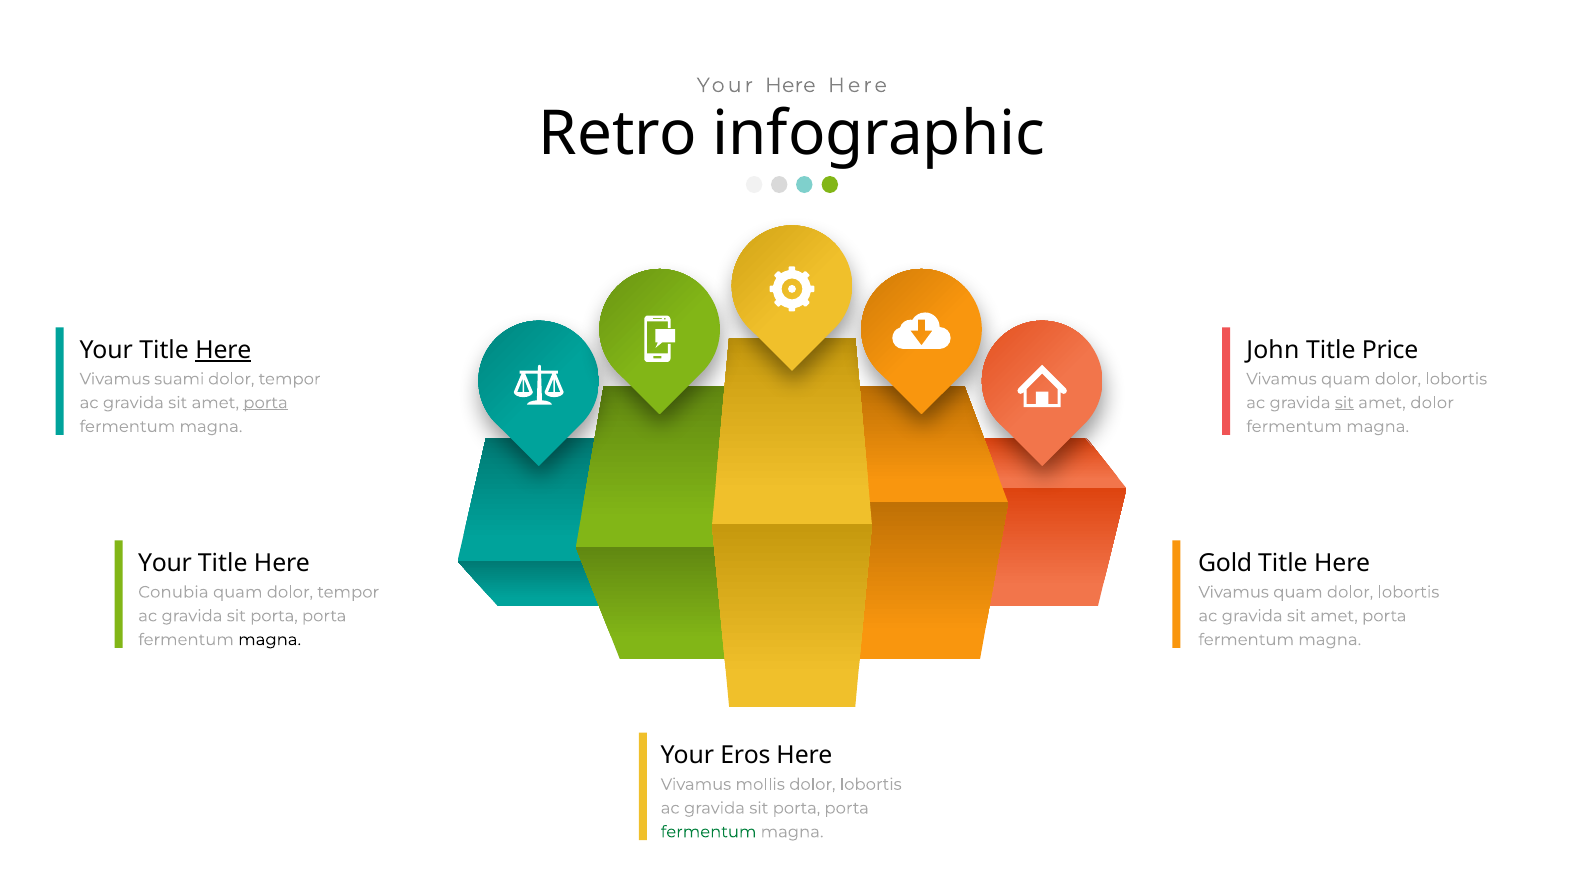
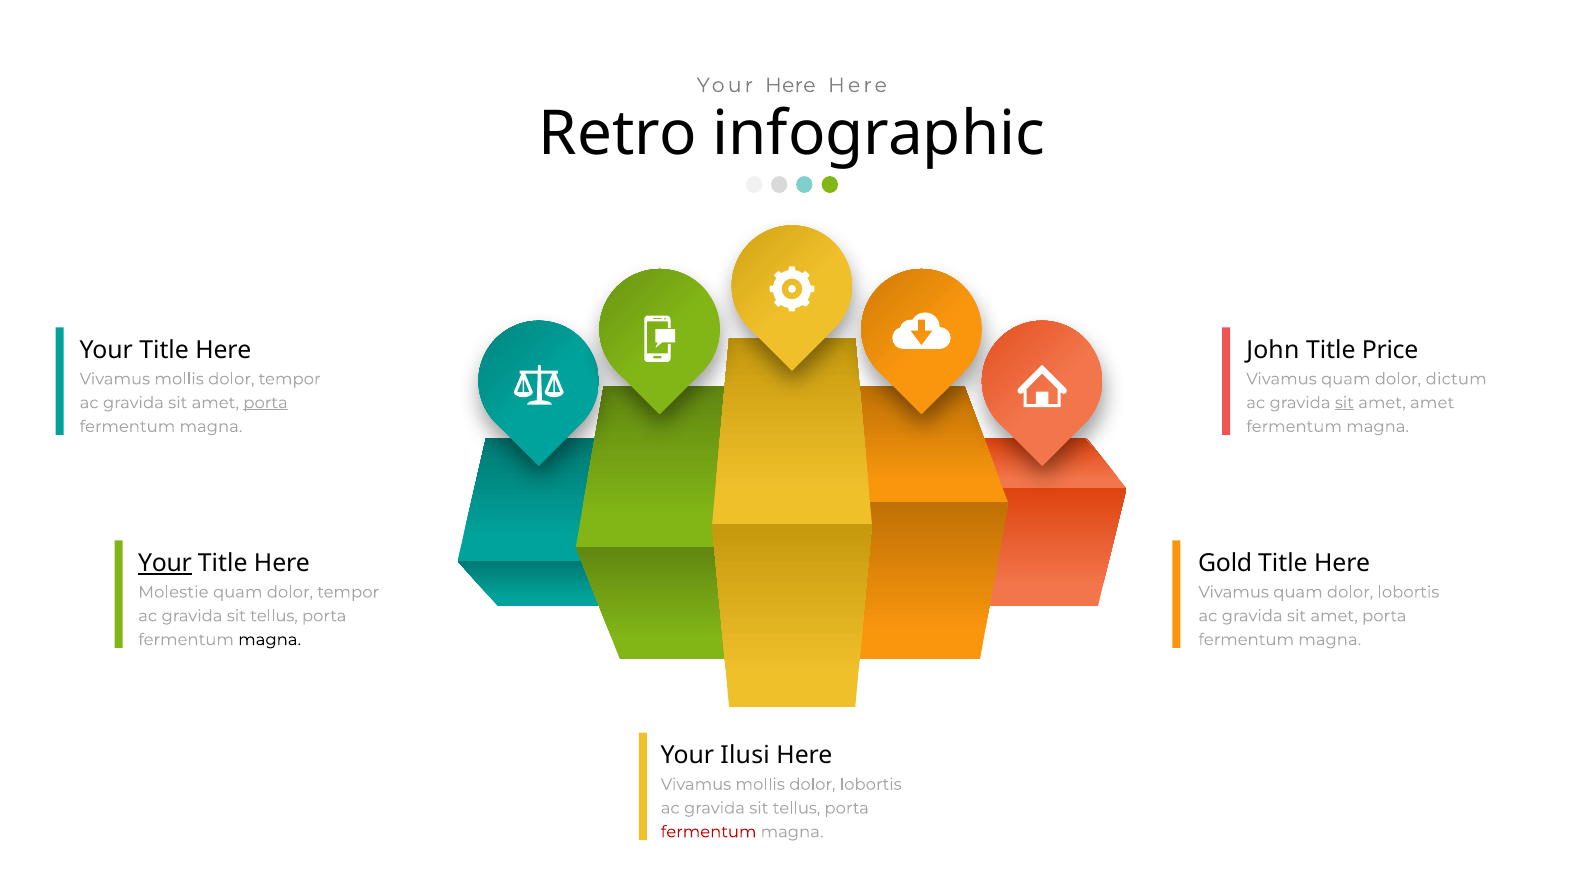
Here at (223, 350) underline: present -> none
suami at (179, 379): suami -> mollis
lobortis at (1456, 379): lobortis -> dictum
amet dolor: dolor -> amet
Your at (165, 564) underline: none -> present
Conubia: Conubia -> Molestie
porta at (274, 616): porta -> tellus
Eros: Eros -> Ilusi
porta at (796, 808): porta -> tellus
fermentum at (709, 832) colour: green -> red
